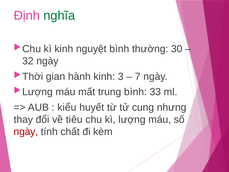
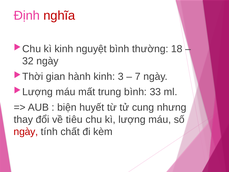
nghĩa colour: green -> red
30: 30 -> 18
kiểu: kiểu -> biện
